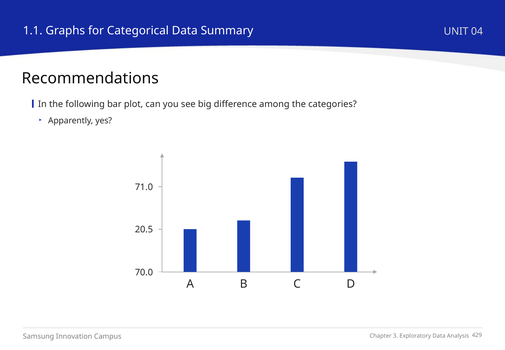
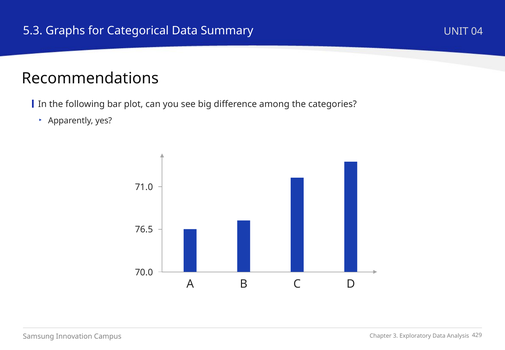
1.1: 1.1 -> 5.3
20.5: 20.5 -> 76.5
